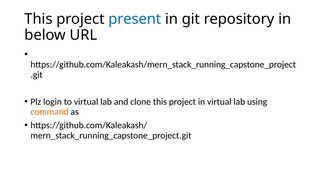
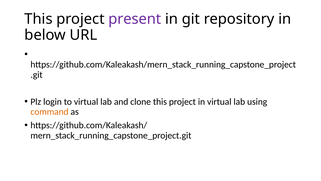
present colour: blue -> purple
